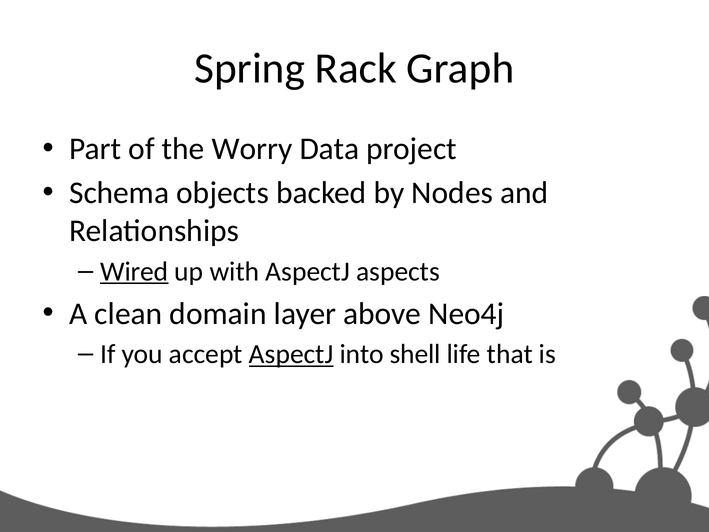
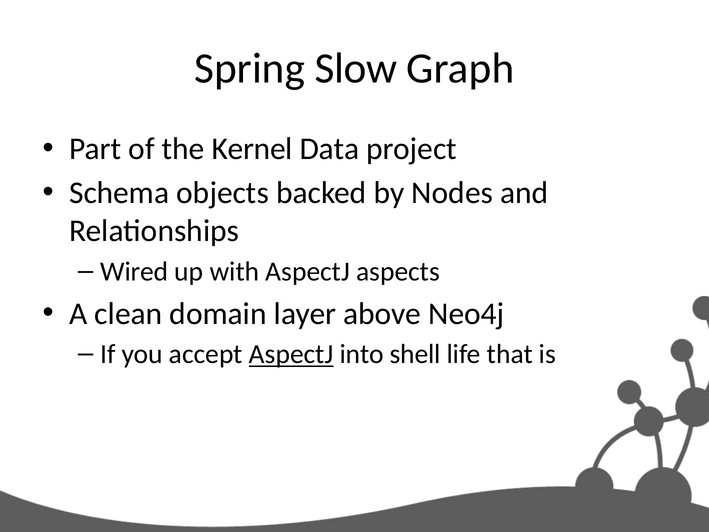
Rack: Rack -> Slow
Worry: Worry -> Kernel
Wired underline: present -> none
